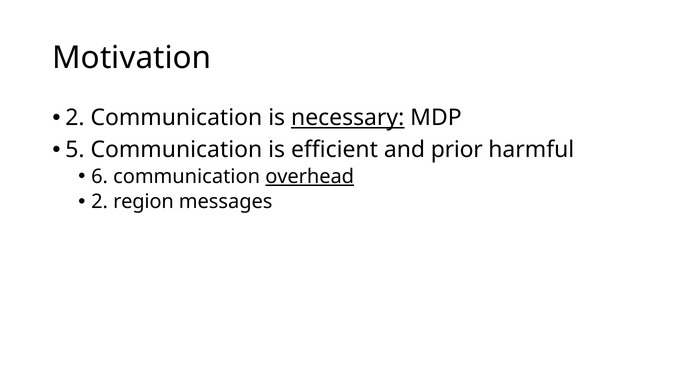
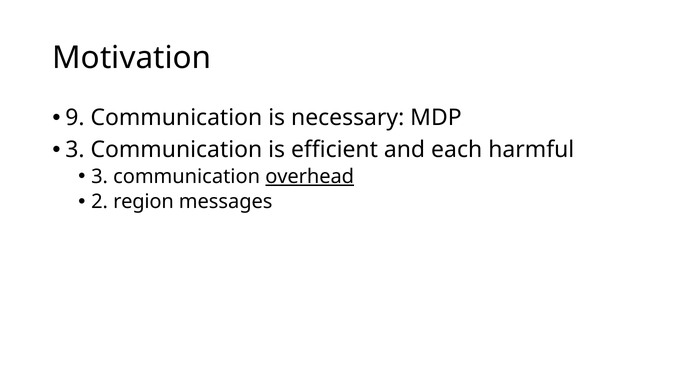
2 at (75, 118): 2 -> 9
necessary underline: present -> none
5 at (75, 150): 5 -> 3
prior: prior -> each
6 at (100, 177): 6 -> 3
